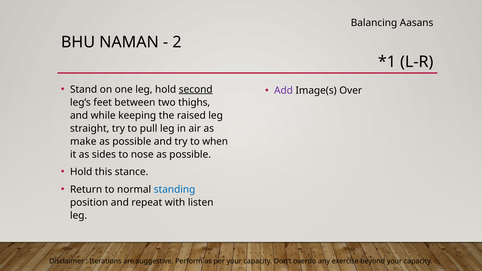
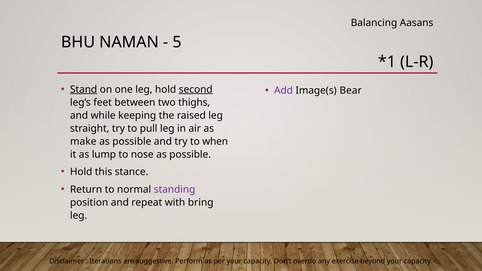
2: 2 -> 5
Stand underline: none -> present
Over: Over -> Bear
sides: sides -> lump
standing colour: blue -> purple
listen: listen -> bring
